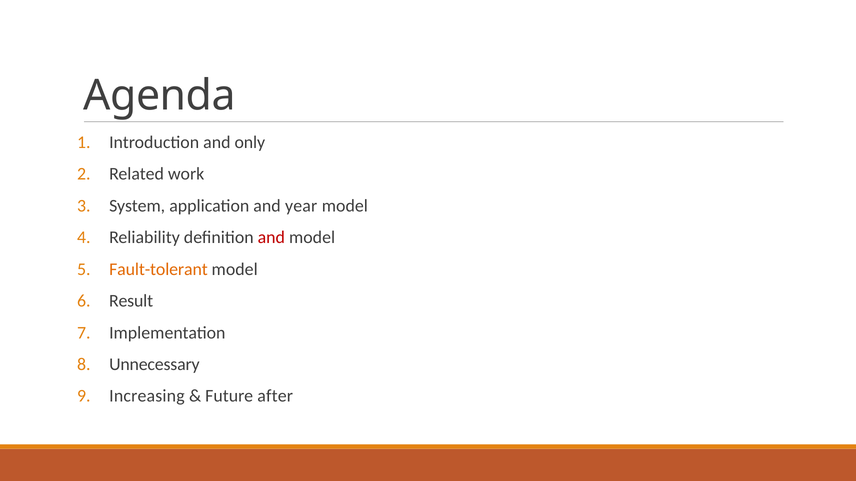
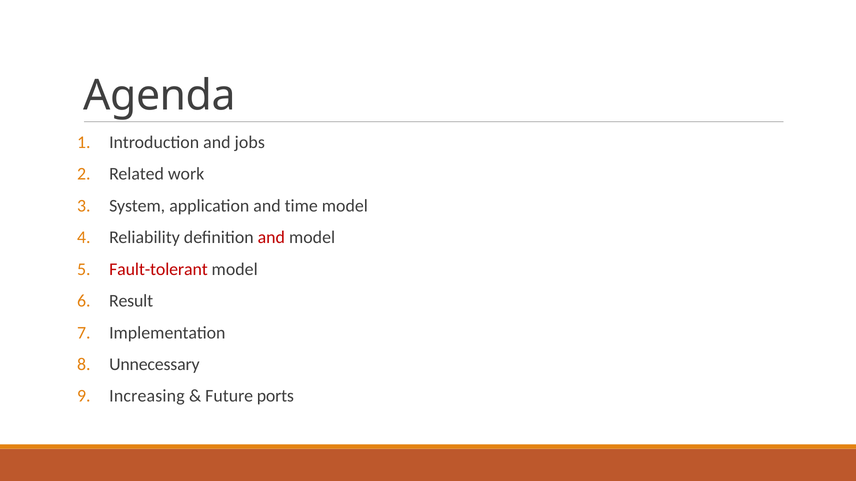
only: only -> jobs
year: year -> time
Fault-tolerant colour: orange -> red
after: after -> ports
